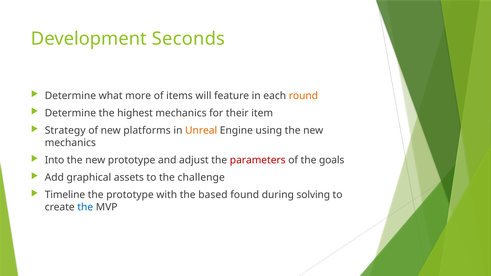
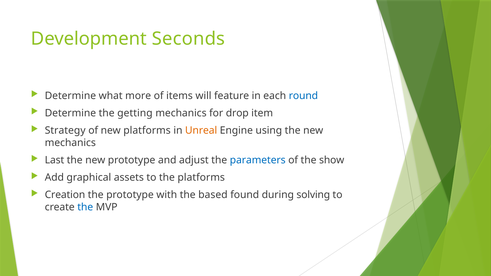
round colour: orange -> blue
highest: highest -> getting
their: their -> drop
Into: Into -> Last
parameters colour: red -> blue
goals: goals -> show
the challenge: challenge -> platforms
Timeline: Timeline -> Creation
